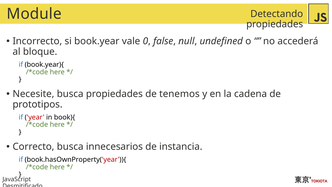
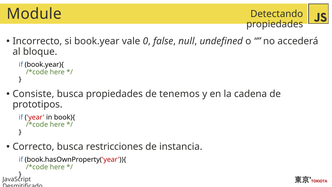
Necesite: Necesite -> Consiste
innecesarios: innecesarios -> restricciones
